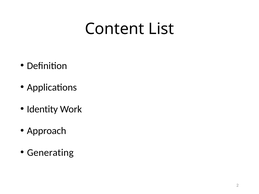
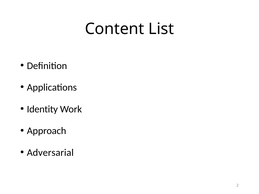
Generating: Generating -> Adversarial
